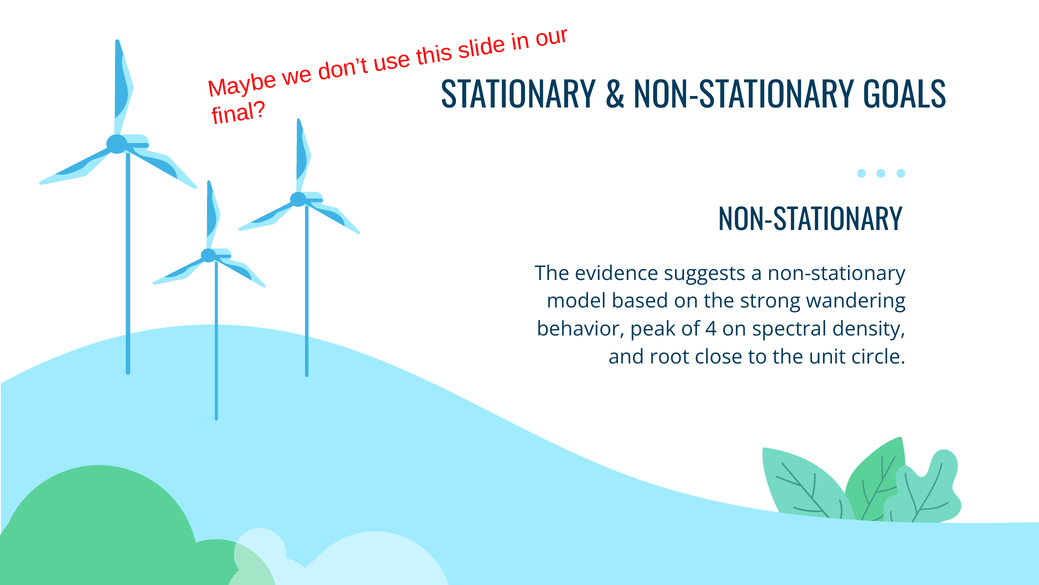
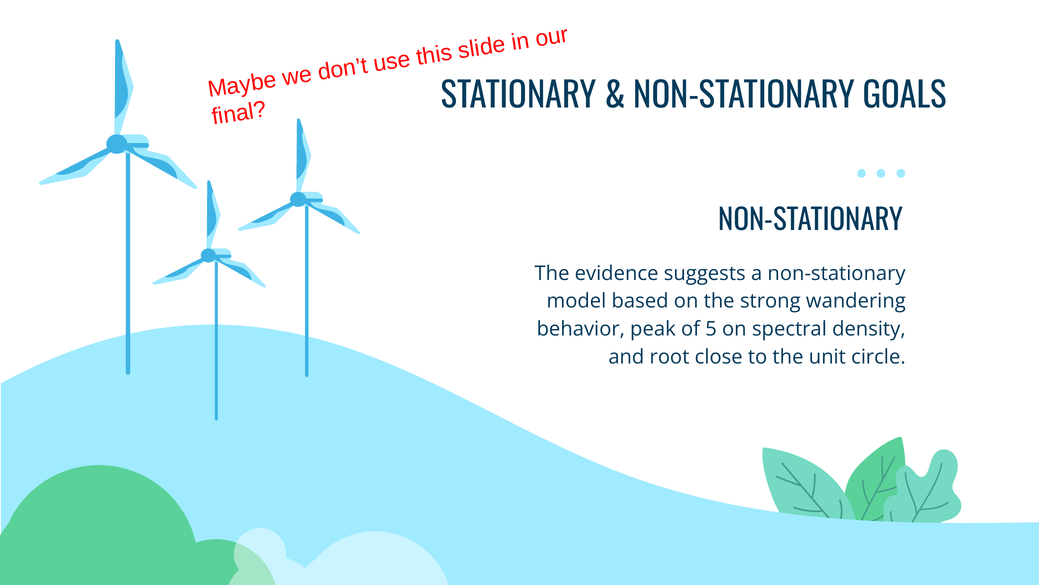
4: 4 -> 5
